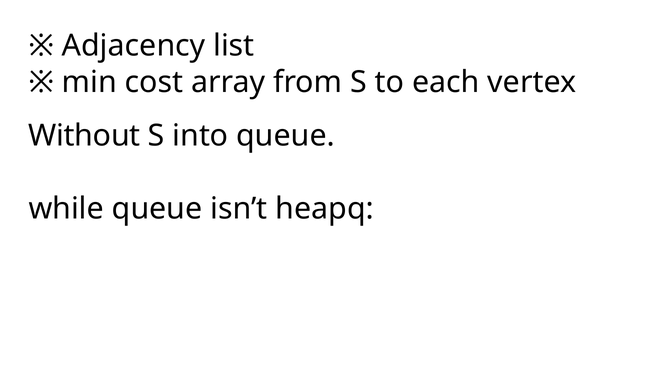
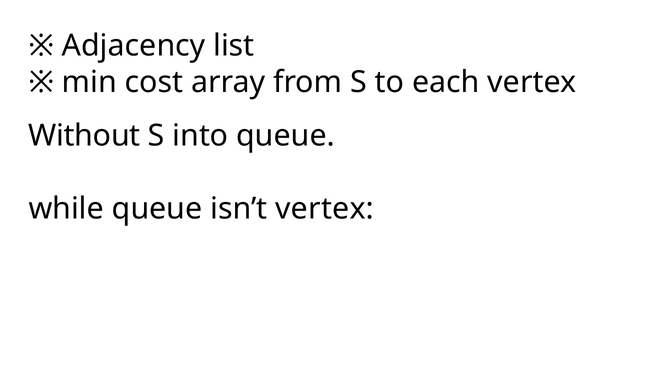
isn’t heapq: heapq -> vertex
